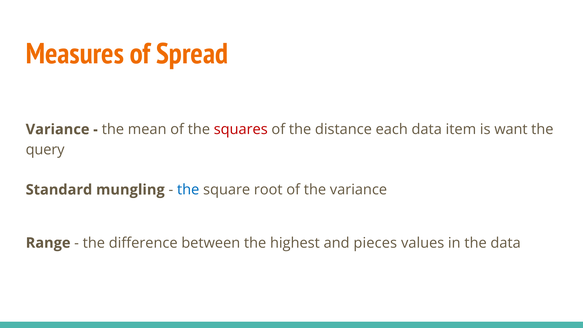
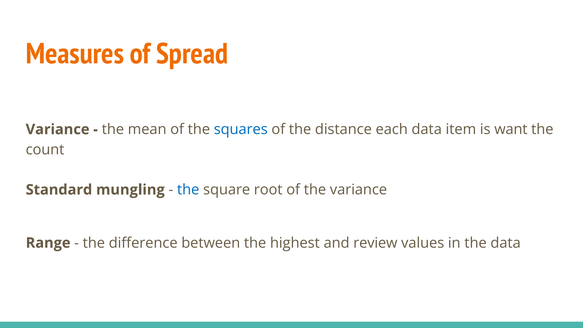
squares colour: red -> blue
query: query -> count
pieces: pieces -> review
